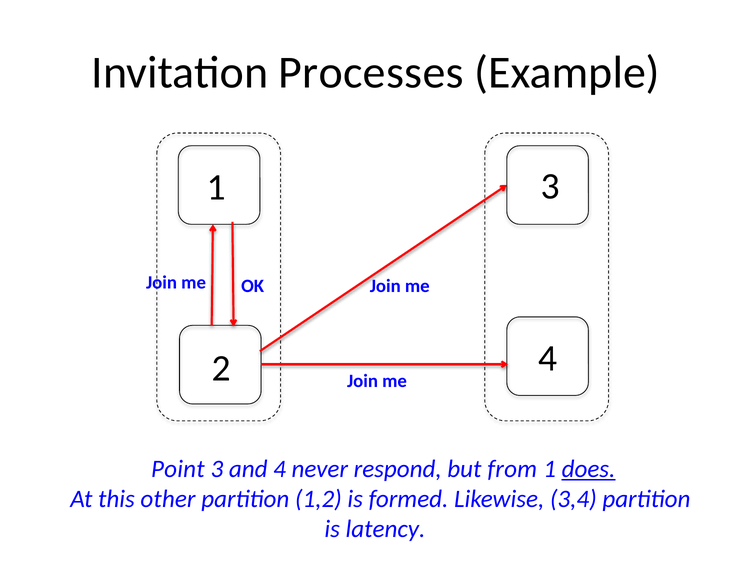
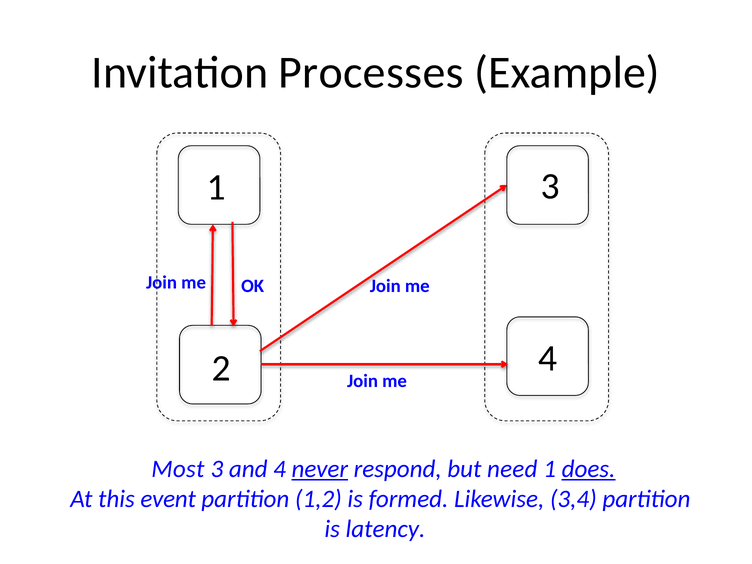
Point: Point -> Most
never underline: none -> present
from: from -> need
other: other -> event
